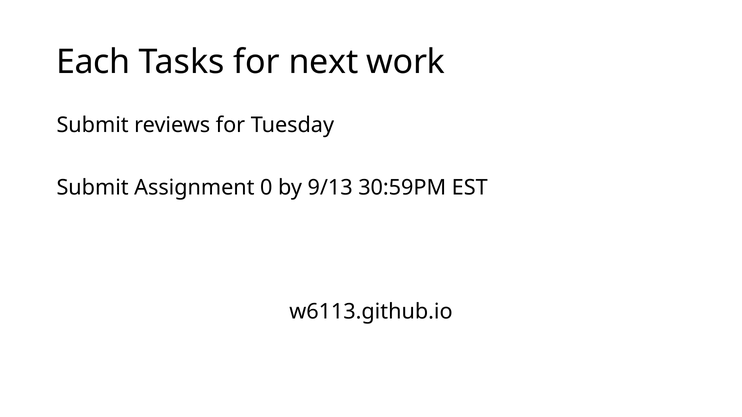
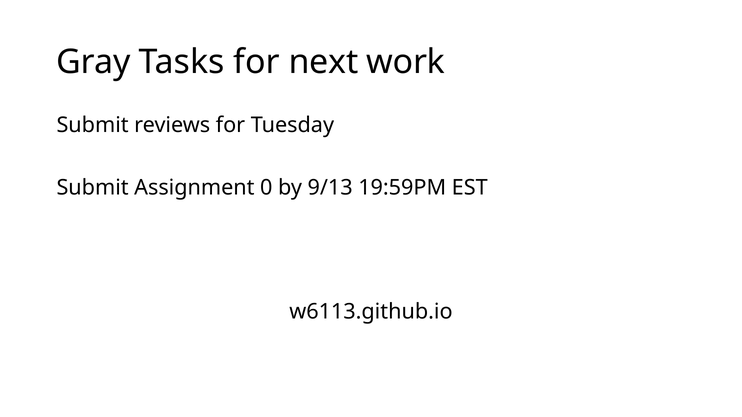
Each: Each -> Gray
30:59PM: 30:59PM -> 19:59PM
